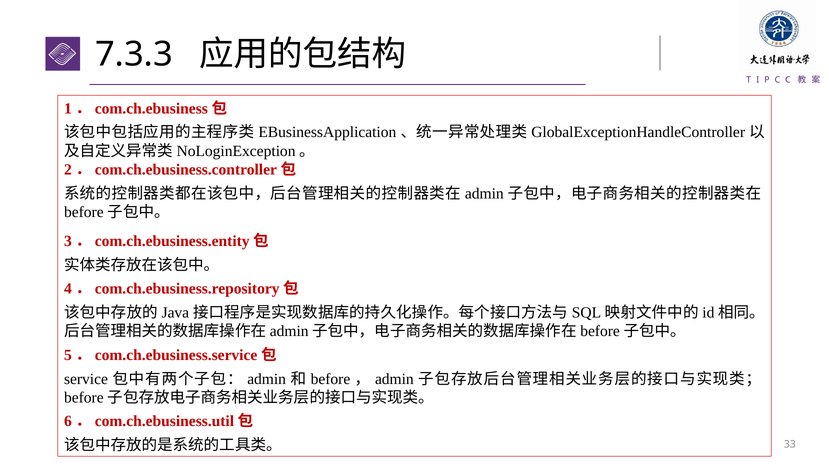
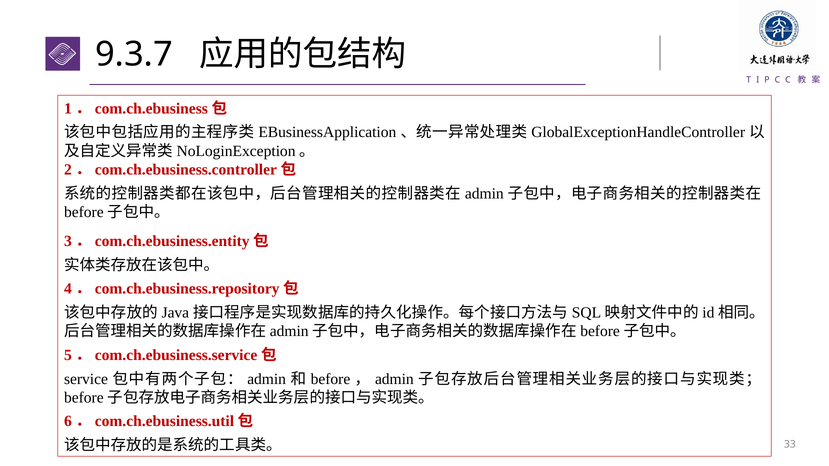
7.3.3: 7.3.3 -> 9.3.7
